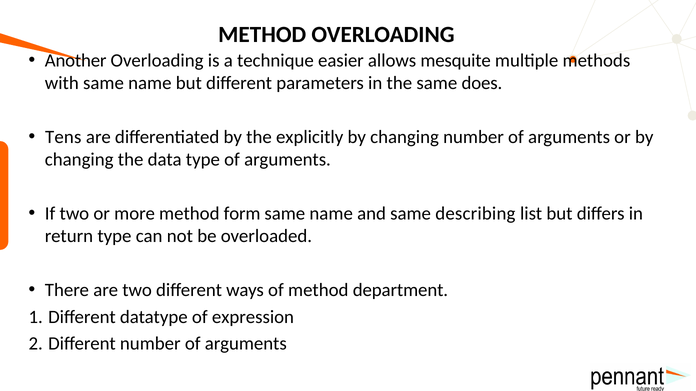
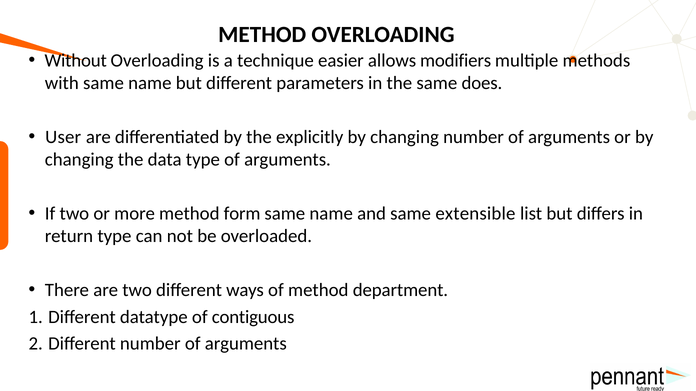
Another: Another -> Without
mesquite: mesquite -> modifiers
Tens: Tens -> User
describing: describing -> extensible
expression: expression -> contiguous
